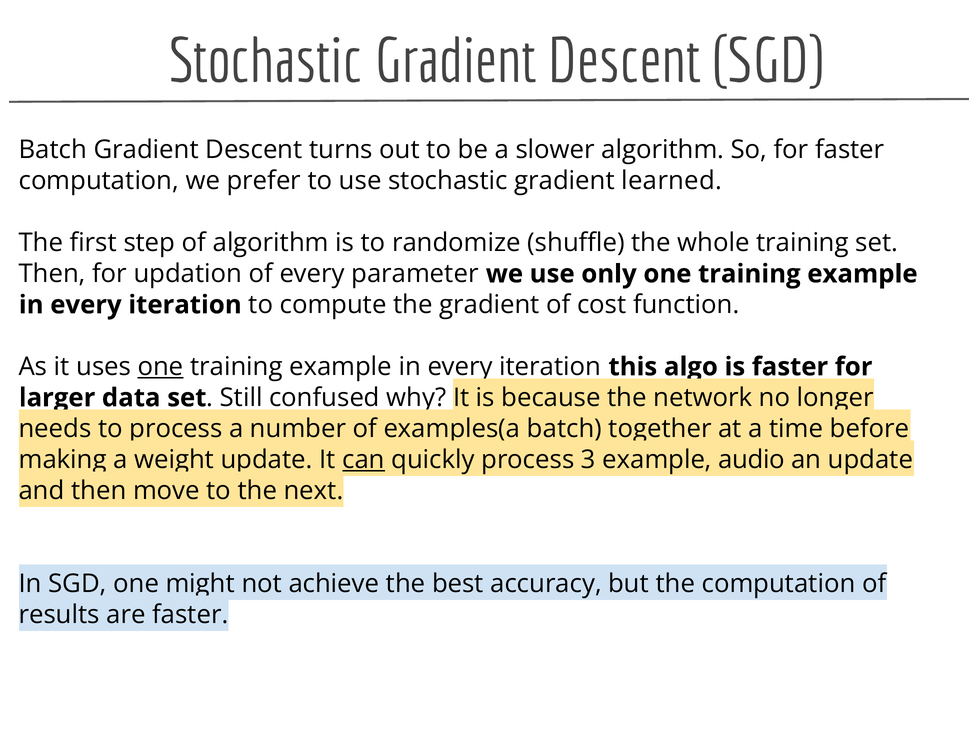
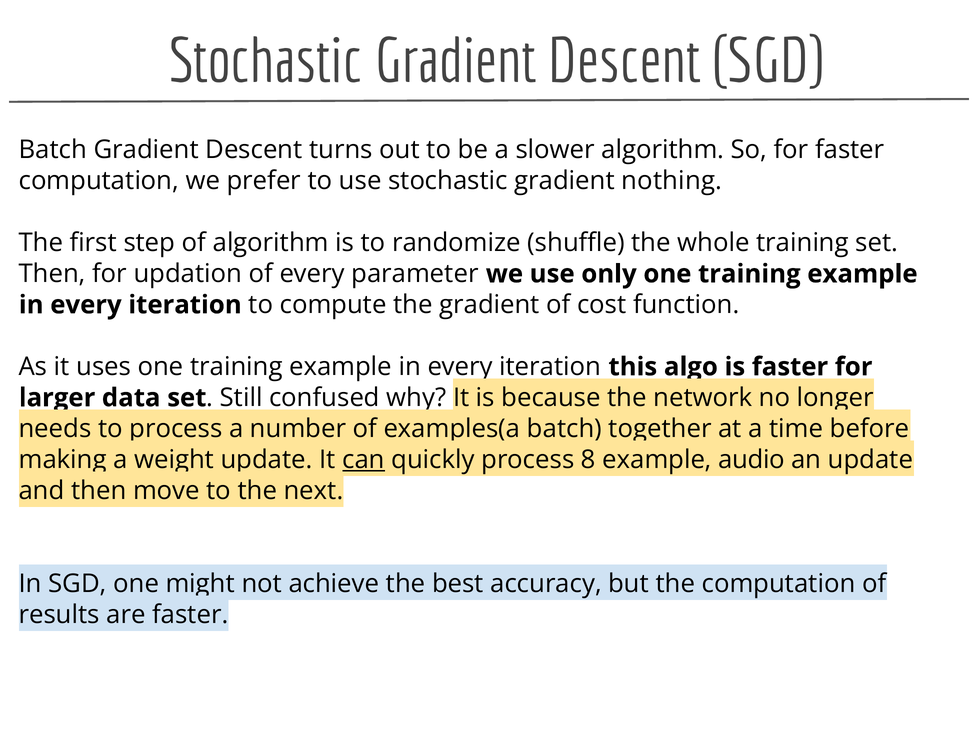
learned: learned -> nothing
one at (161, 367) underline: present -> none
3: 3 -> 8
